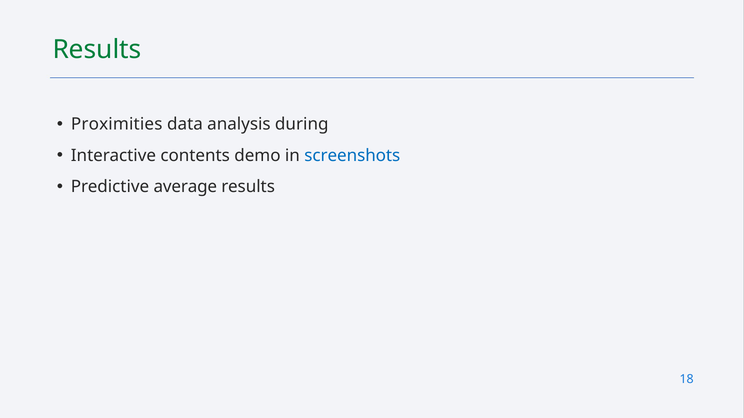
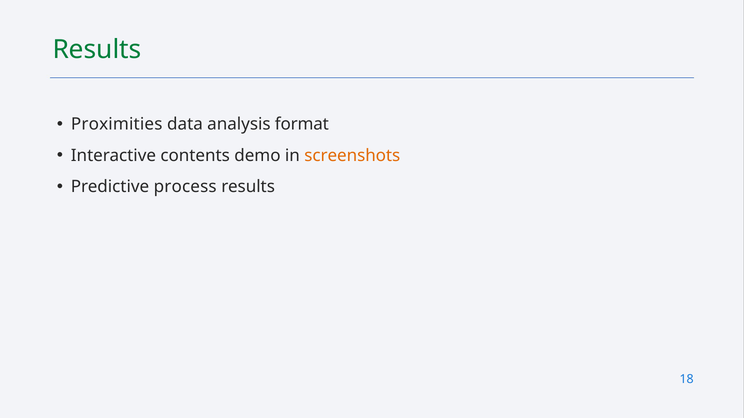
during: during -> format
screenshots colour: blue -> orange
average: average -> process
